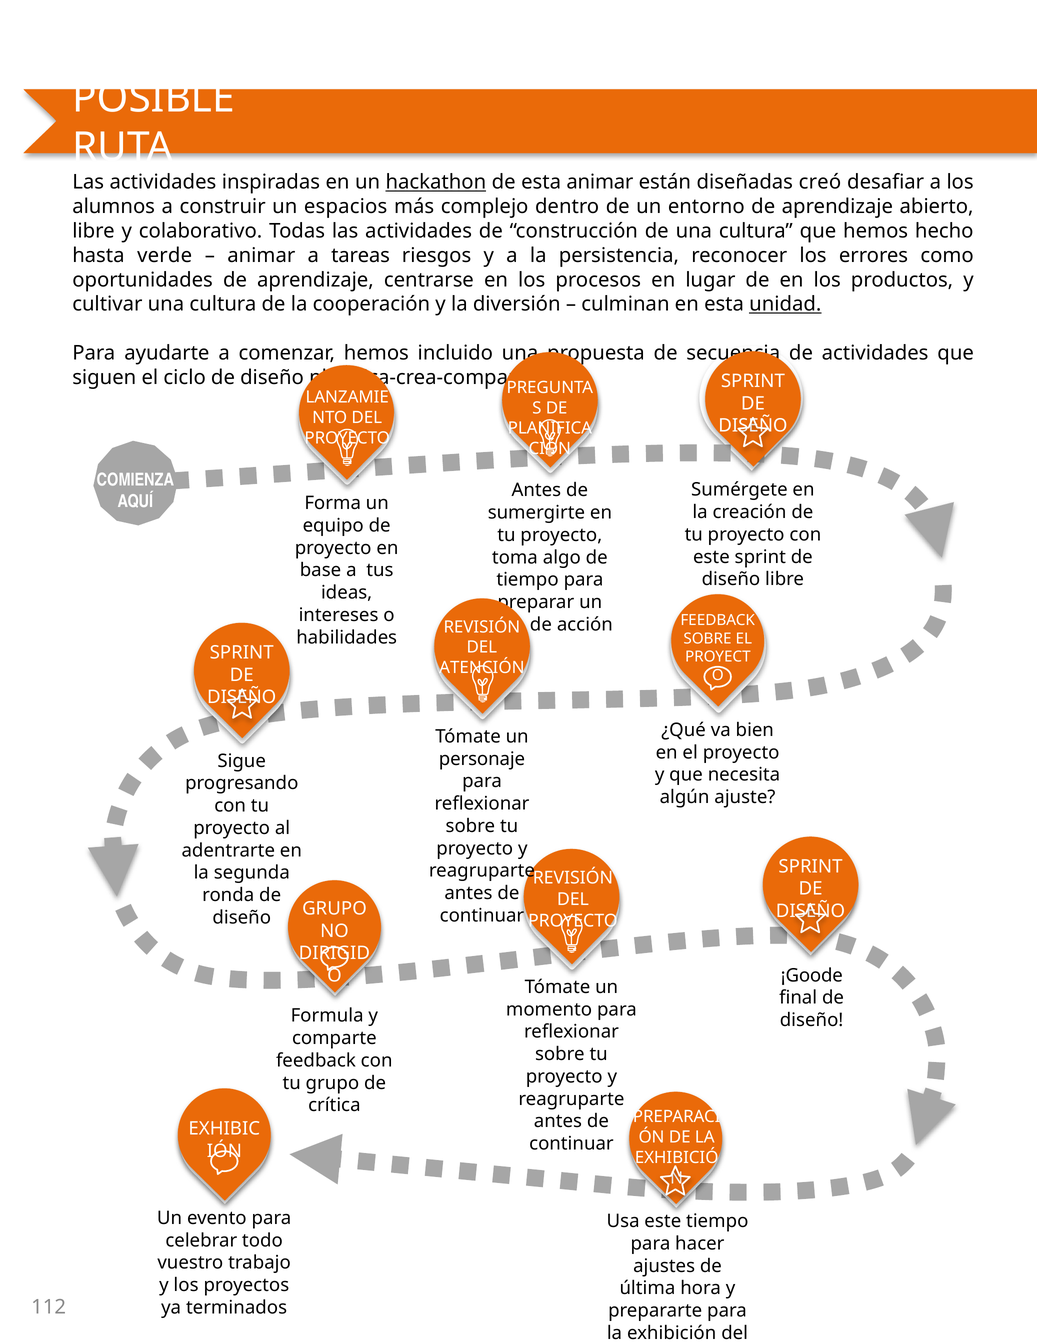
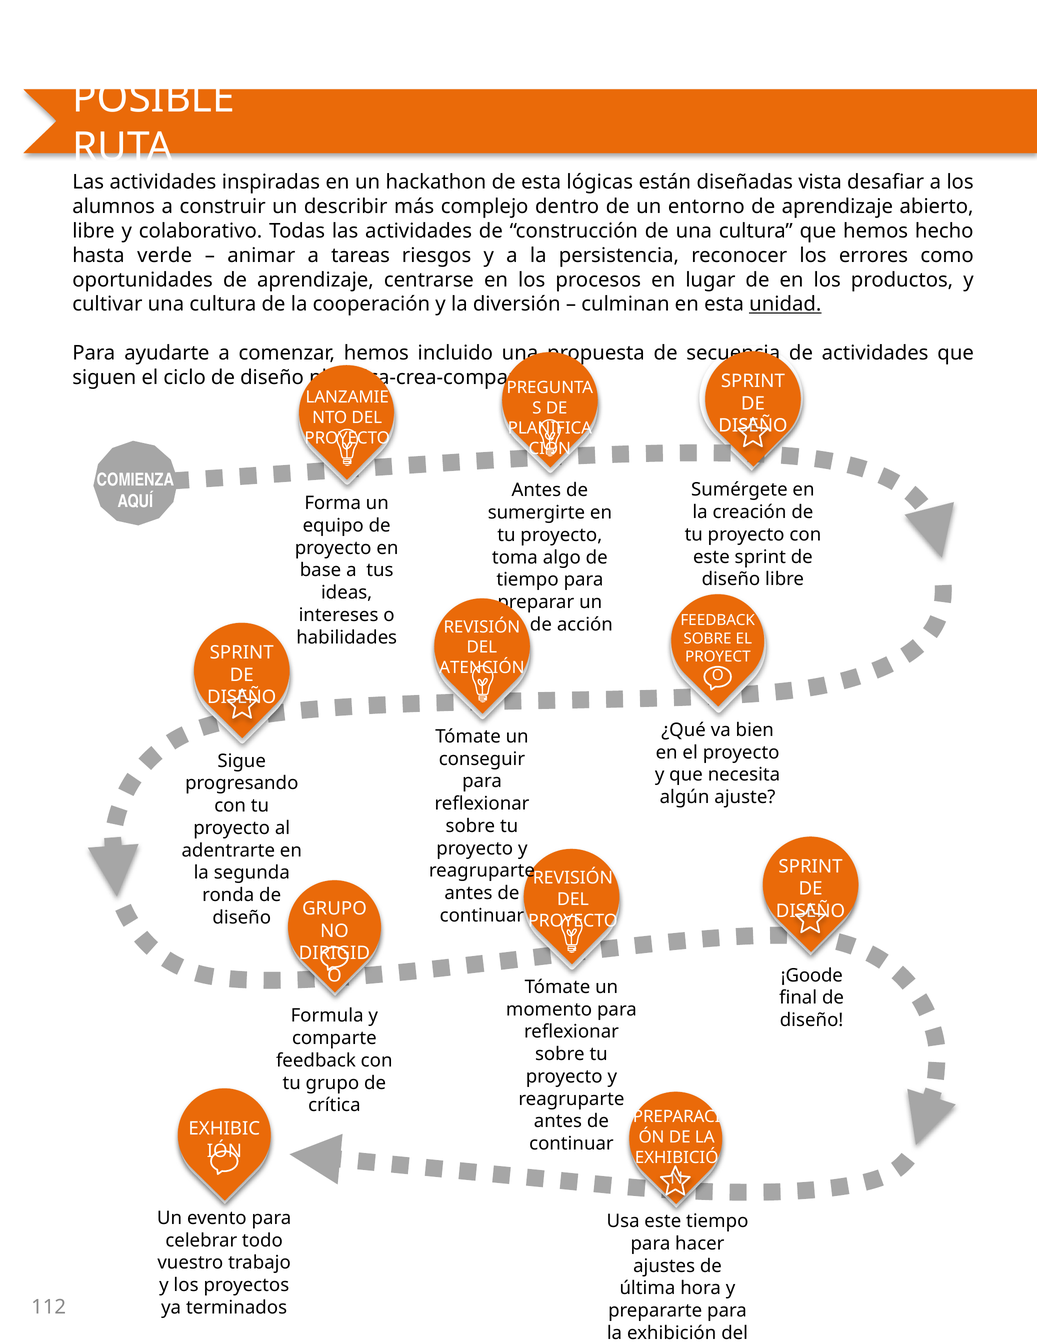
hackathon at (436, 182) underline: present -> none
esta animar: animar -> lógicas
creó: creó -> vista
espacios: espacios -> describir
personaje: personaje -> conseguir
